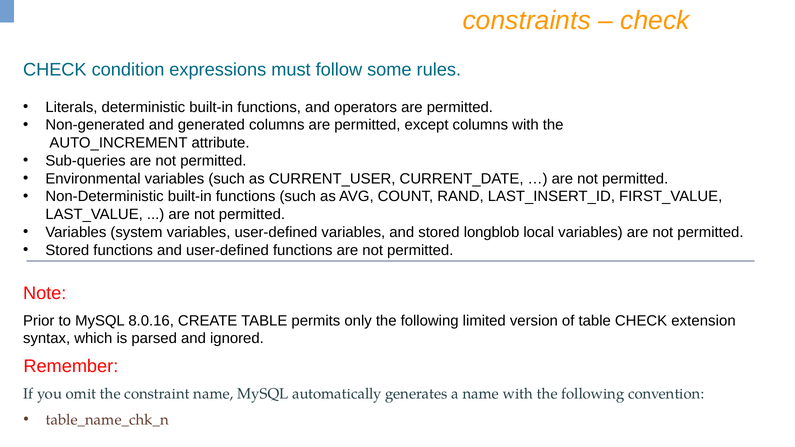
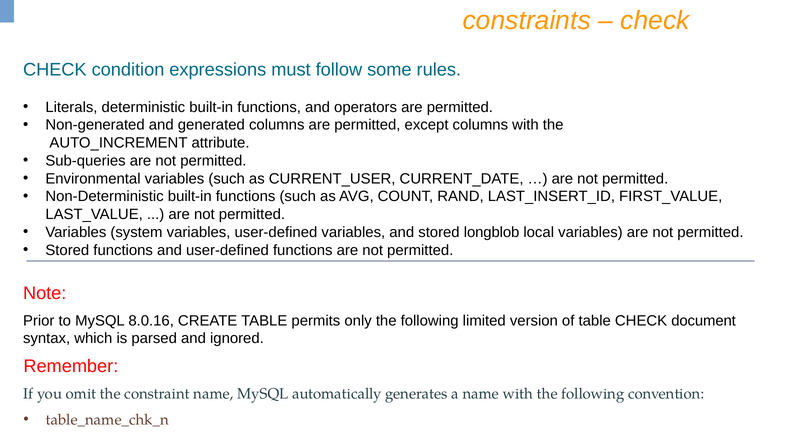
extension: extension -> document
